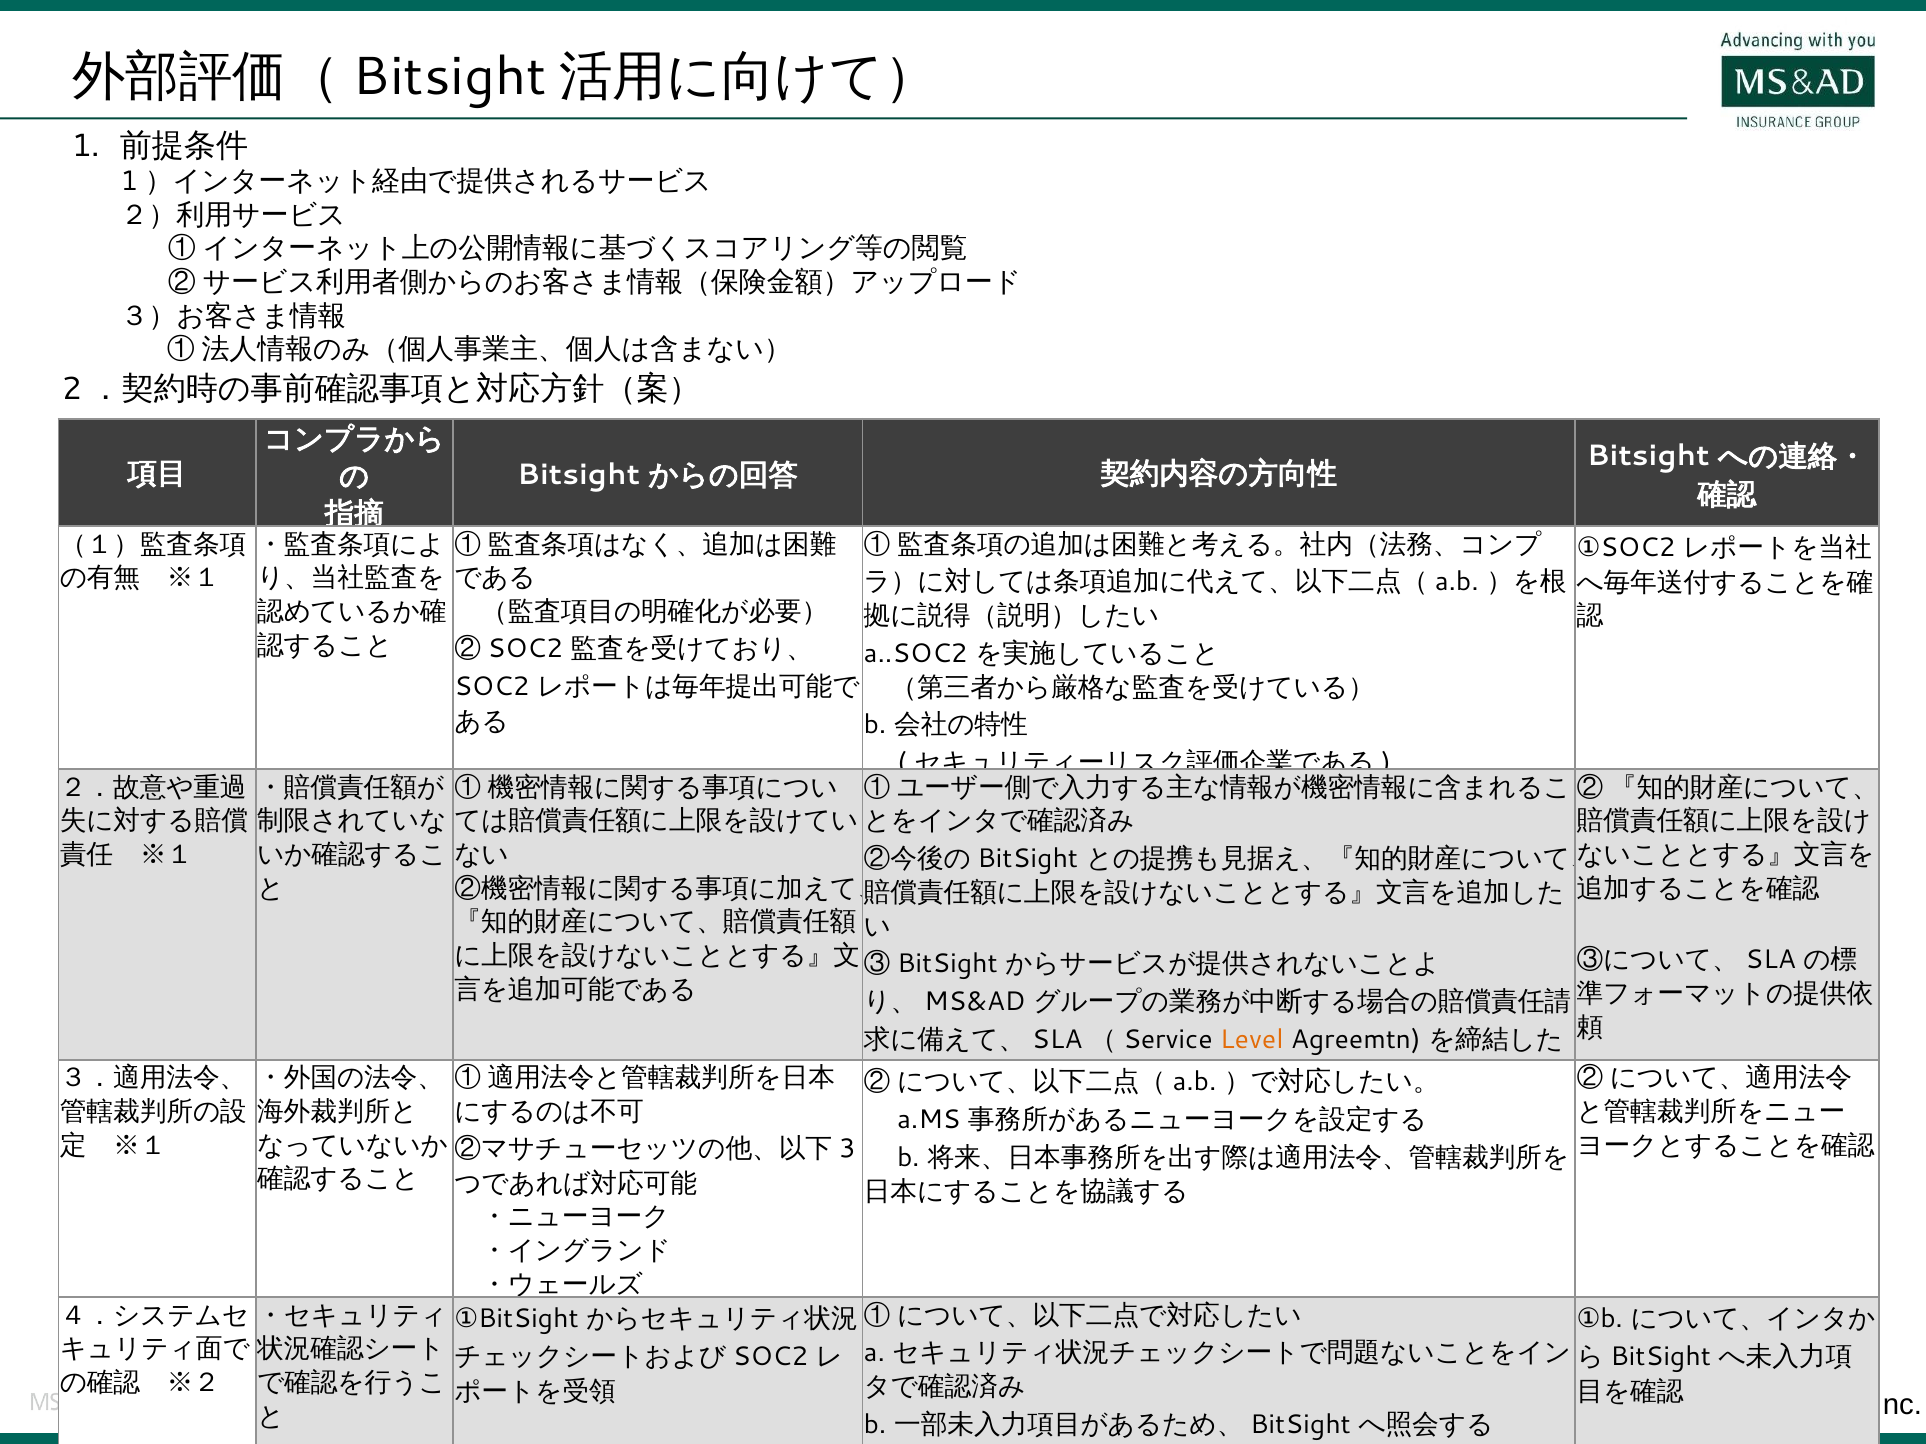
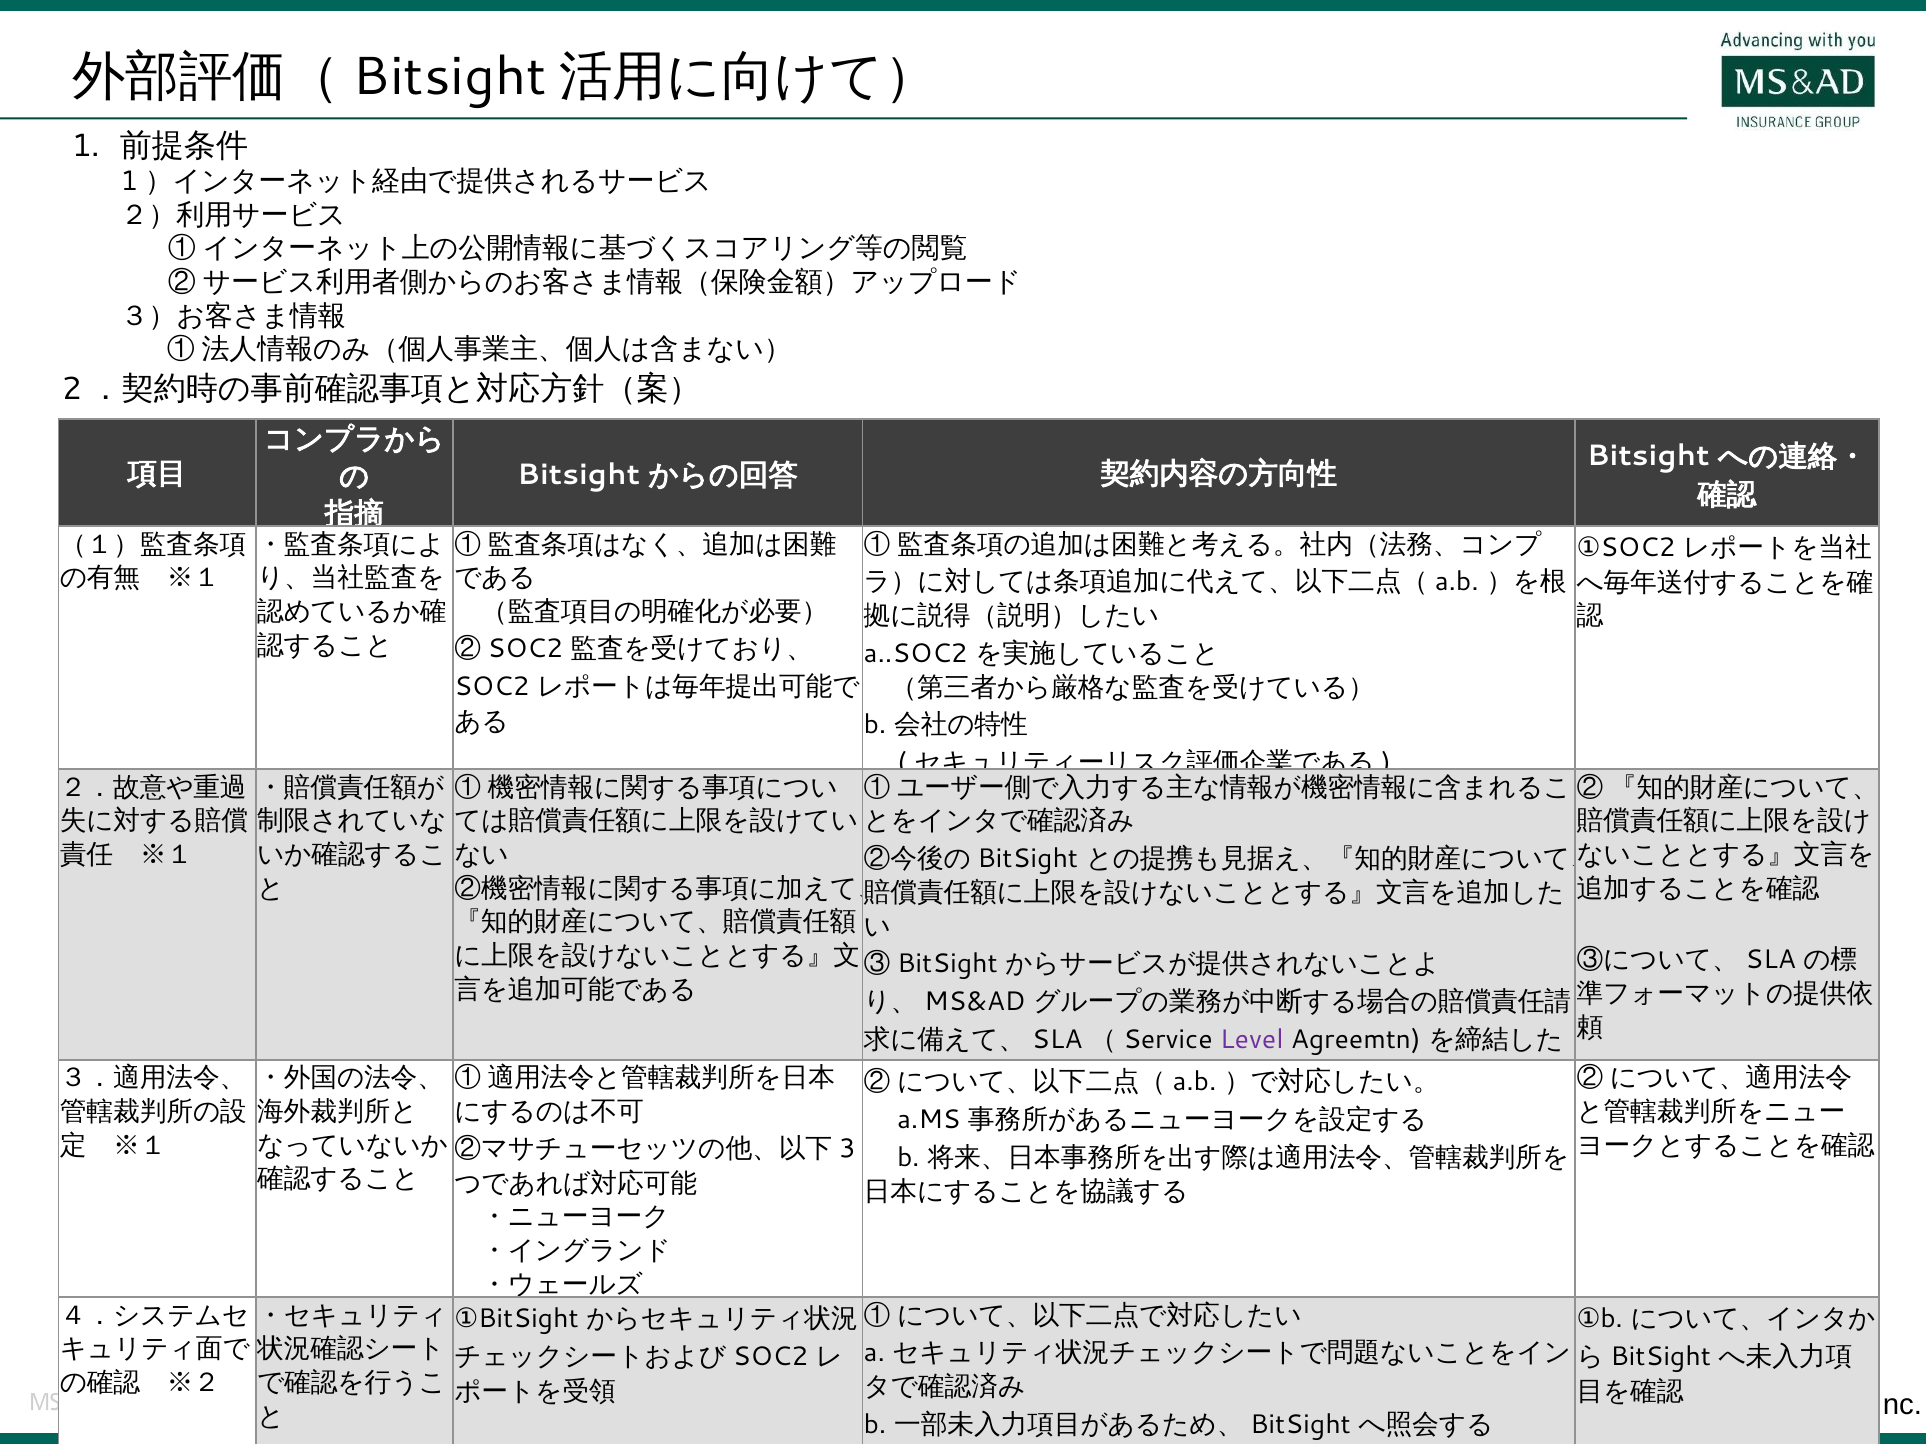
Level colour: orange -> purple
